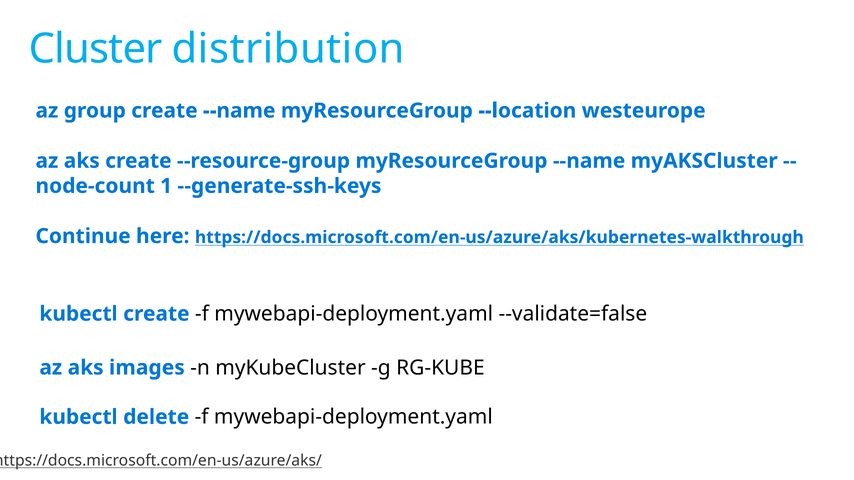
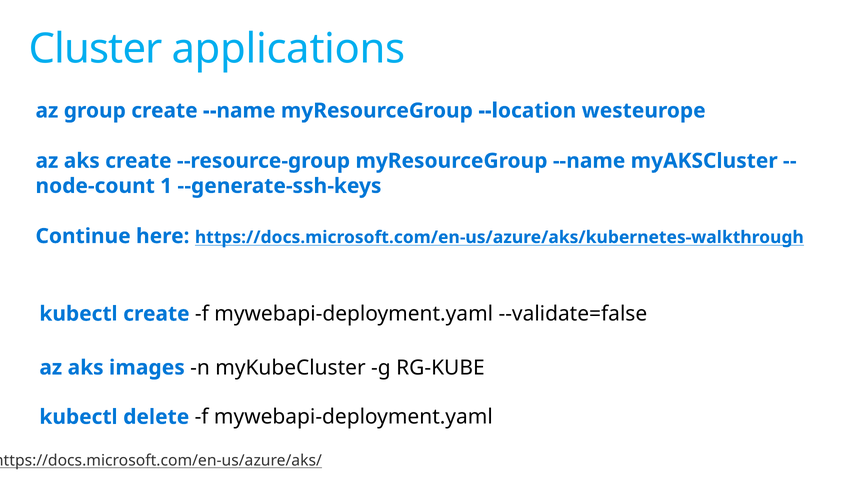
distribution: distribution -> applications
